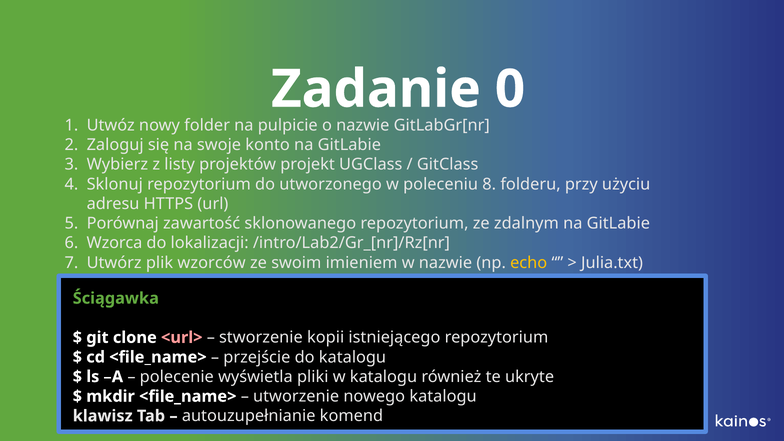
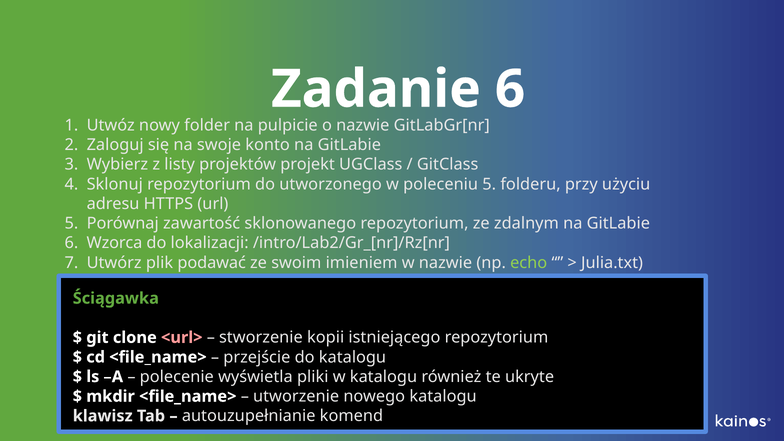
0 at (510, 89): 0 -> 6
poleceniu 8: 8 -> 5
wzorców: wzorców -> podawać
echo colour: yellow -> light green
